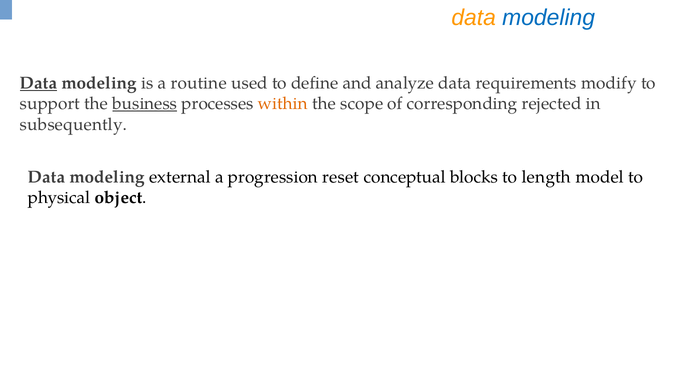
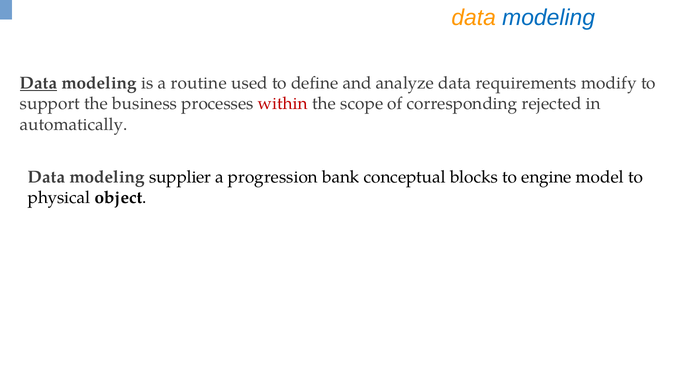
business underline: present -> none
within colour: orange -> red
subsequently: subsequently -> automatically
external: external -> supplier
reset: reset -> bank
length: length -> engine
